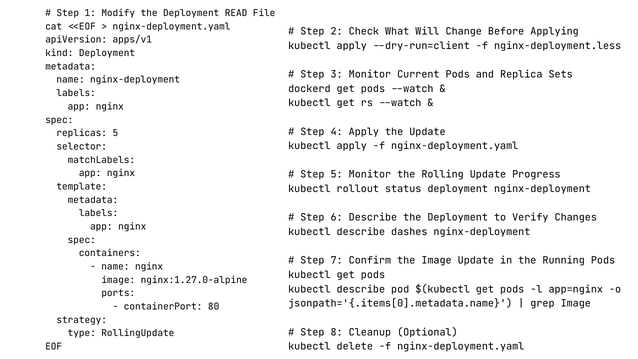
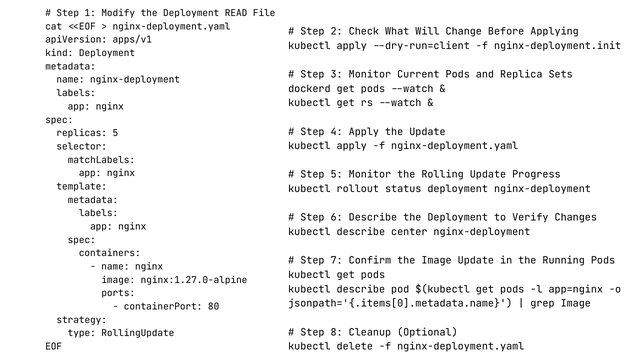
nginx-deployment.less: nginx-deployment.less -> nginx-deployment.init
dashes: dashes -> center
